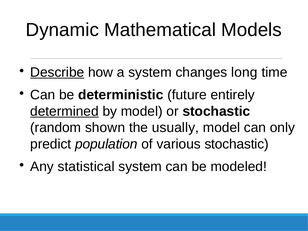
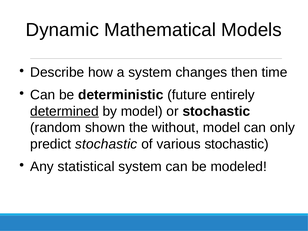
Describe underline: present -> none
long: long -> then
usually: usually -> without
predict population: population -> stochastic
